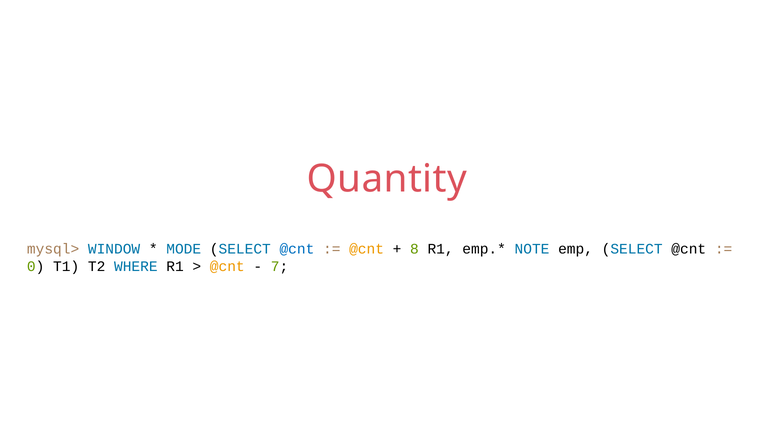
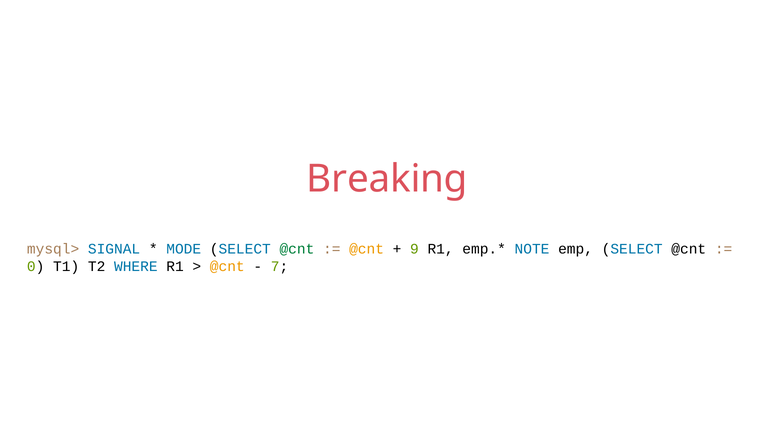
Quantity: Quantity -> Breaking
WINDOW: WINDOW -> SIGNAL
@cnt at (297, 249) colour: blue -> green
8: 8 -> 9
